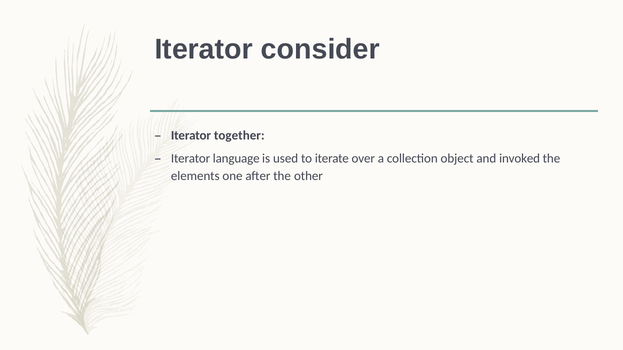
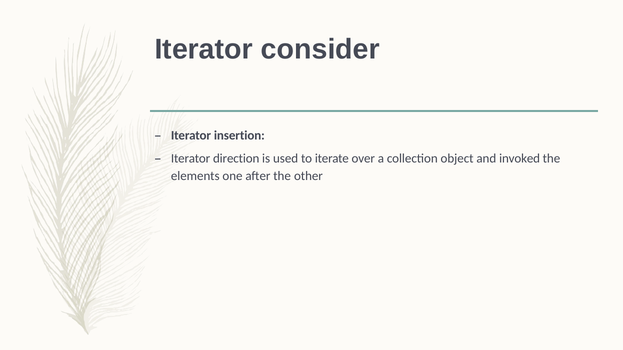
together: together -> insertion
language: language -> direction
